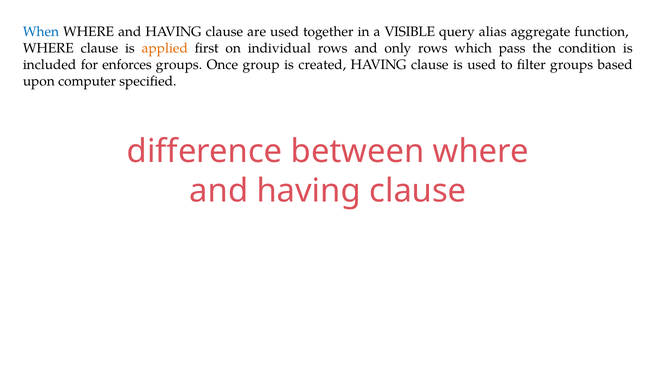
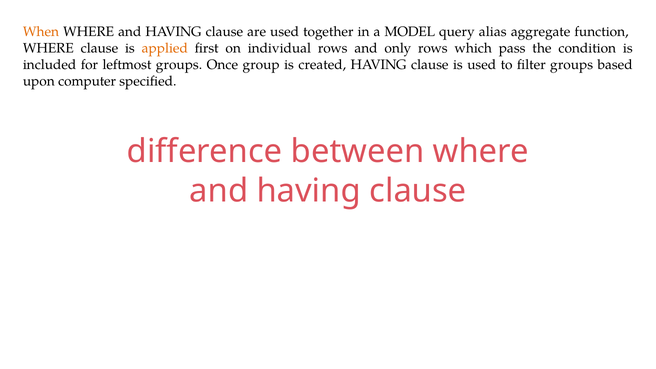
When colour: blue -> orange
VISIBLE: VISIBLE -> MODEL
enforces: enforces -> leftmost
